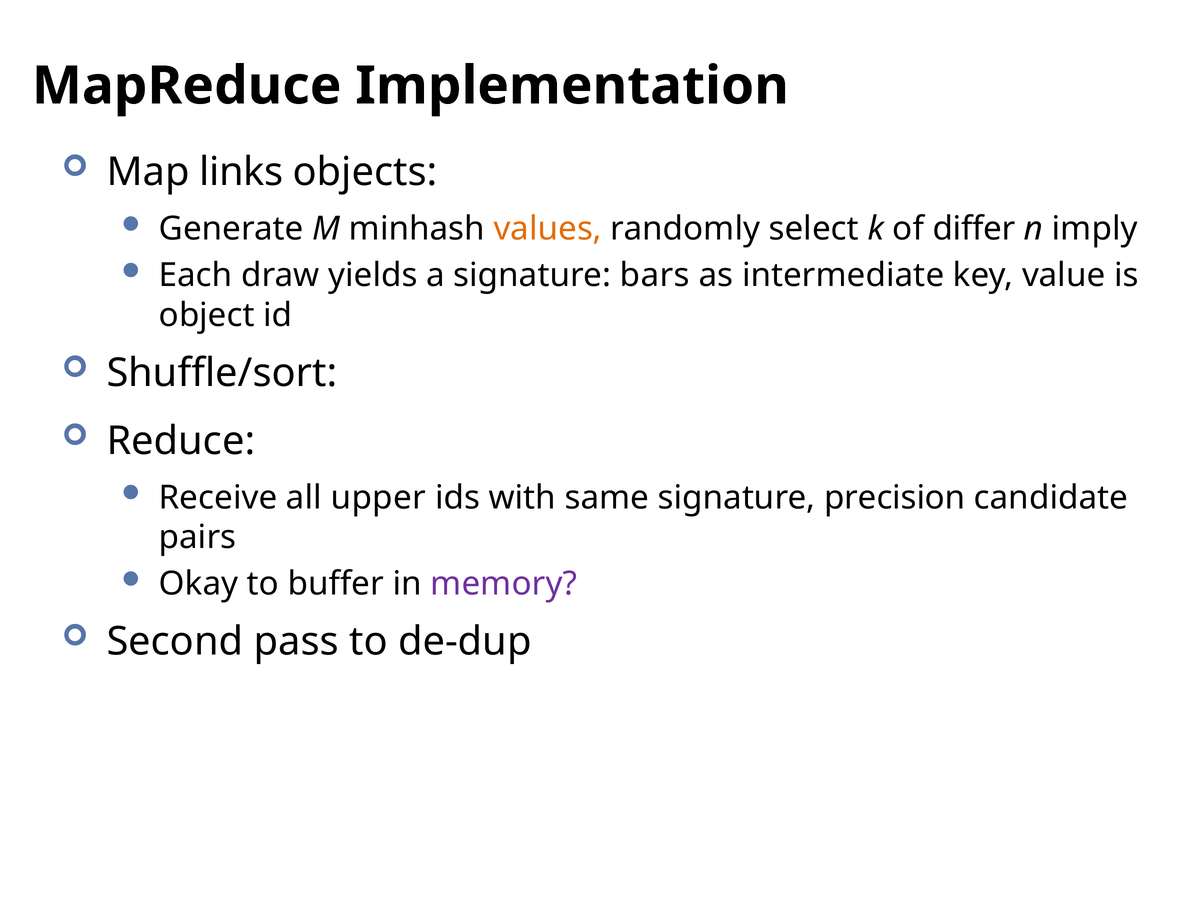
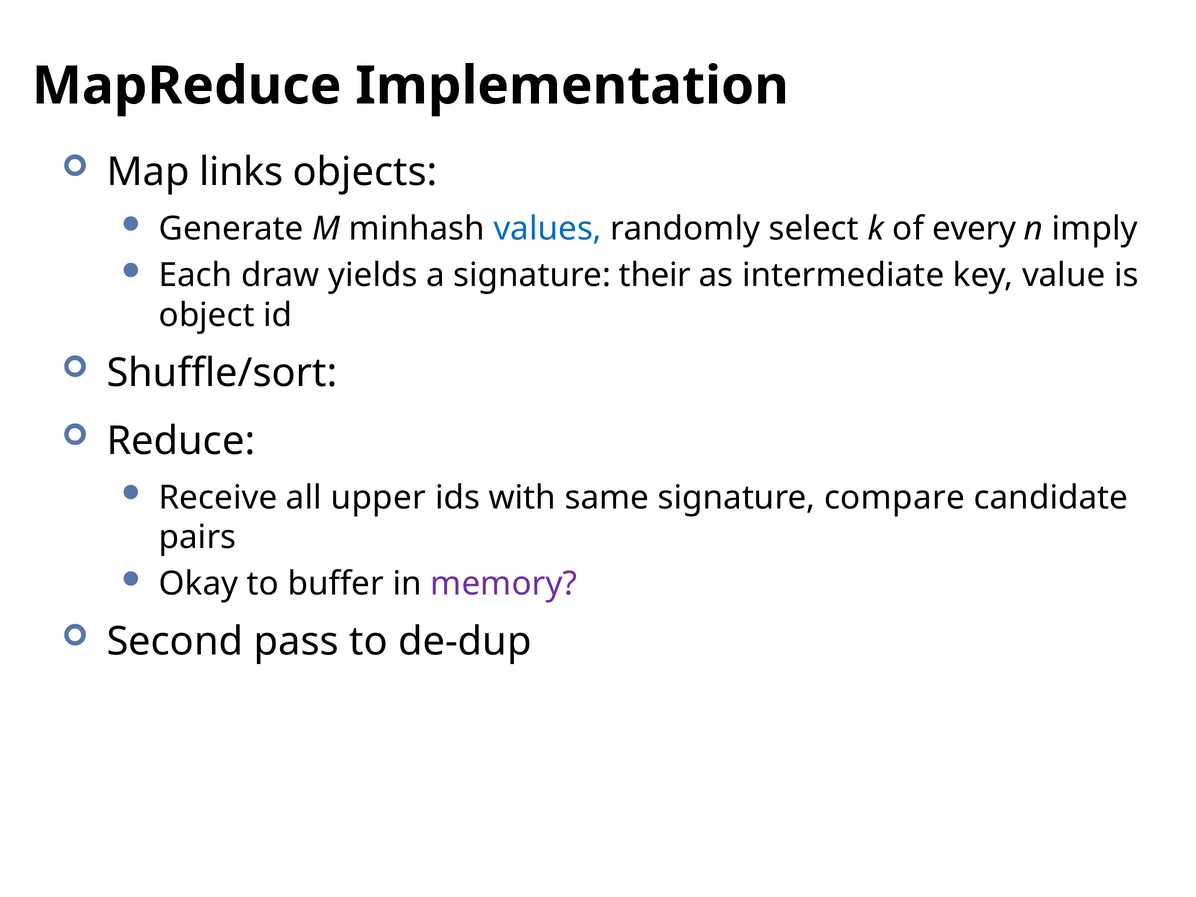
values colour: orange -> blue
differ: differ -> every
bars: bars -> their
precision: precision -> compare
